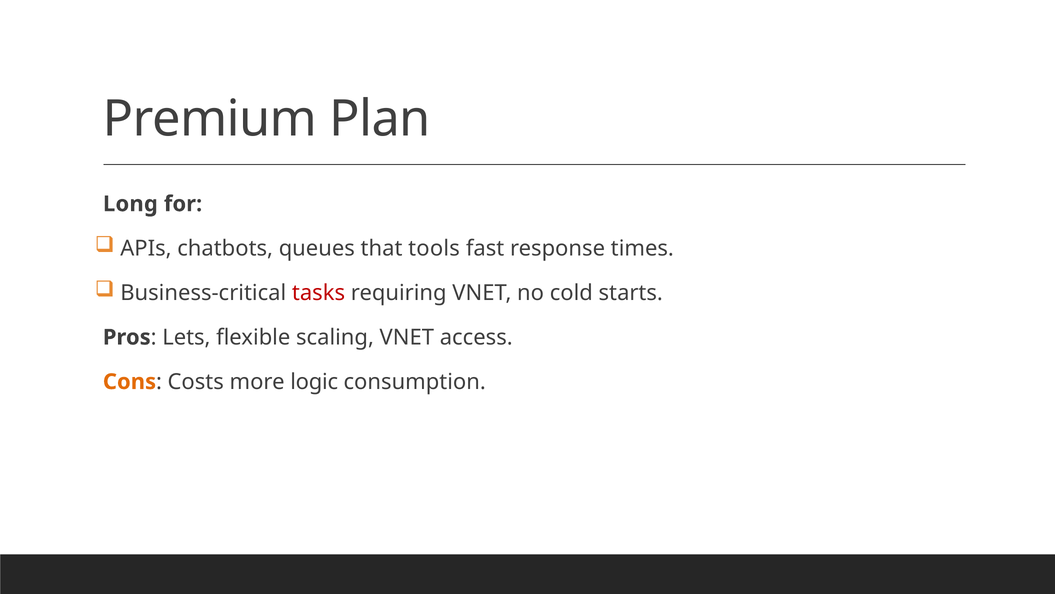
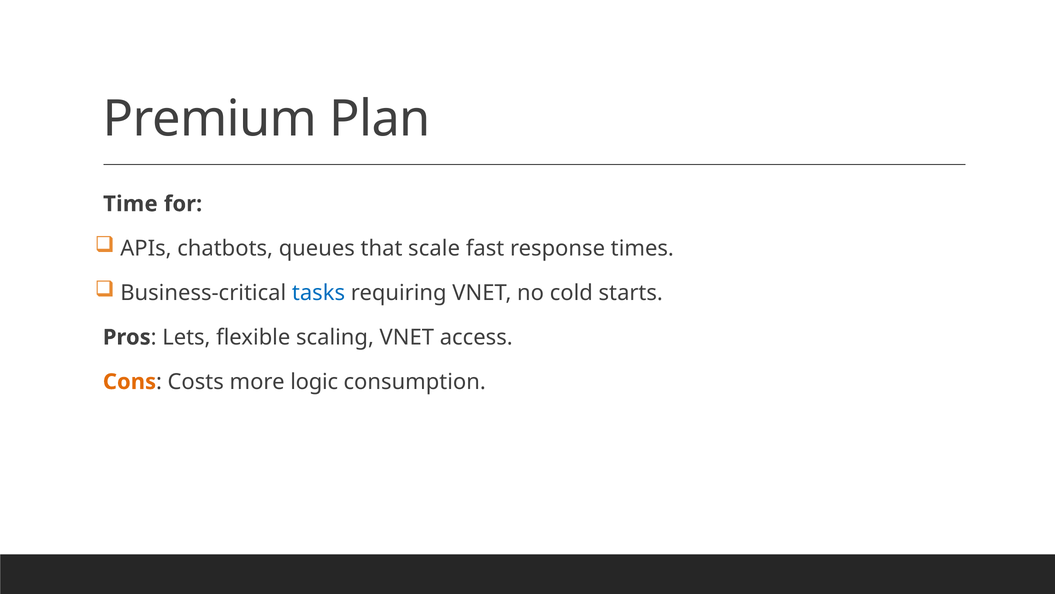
Long: Long -> Time
tools: tools -> scale
tasks colour: red -> blue
